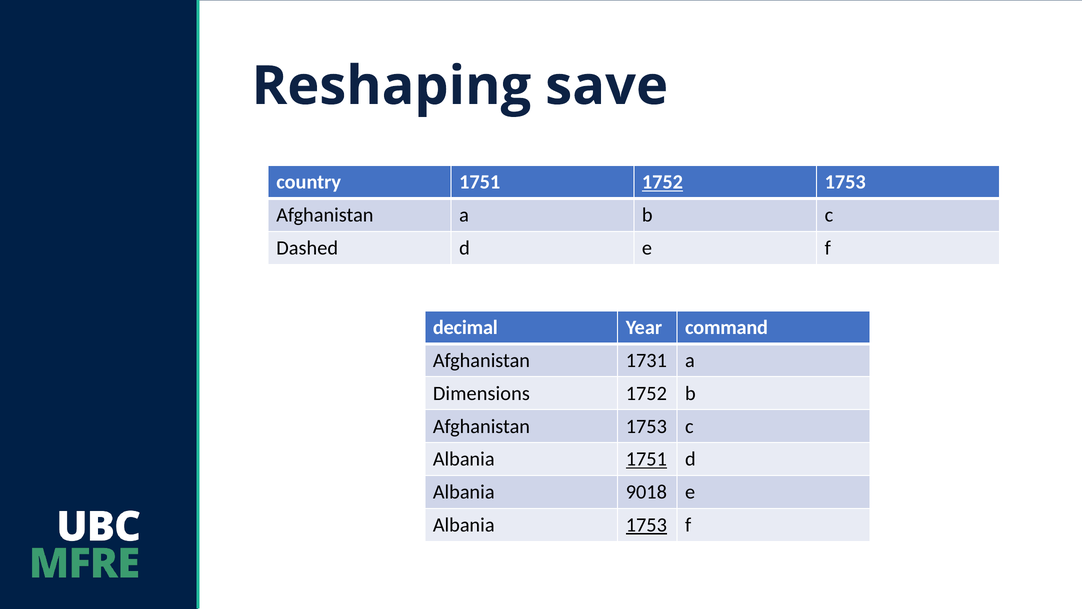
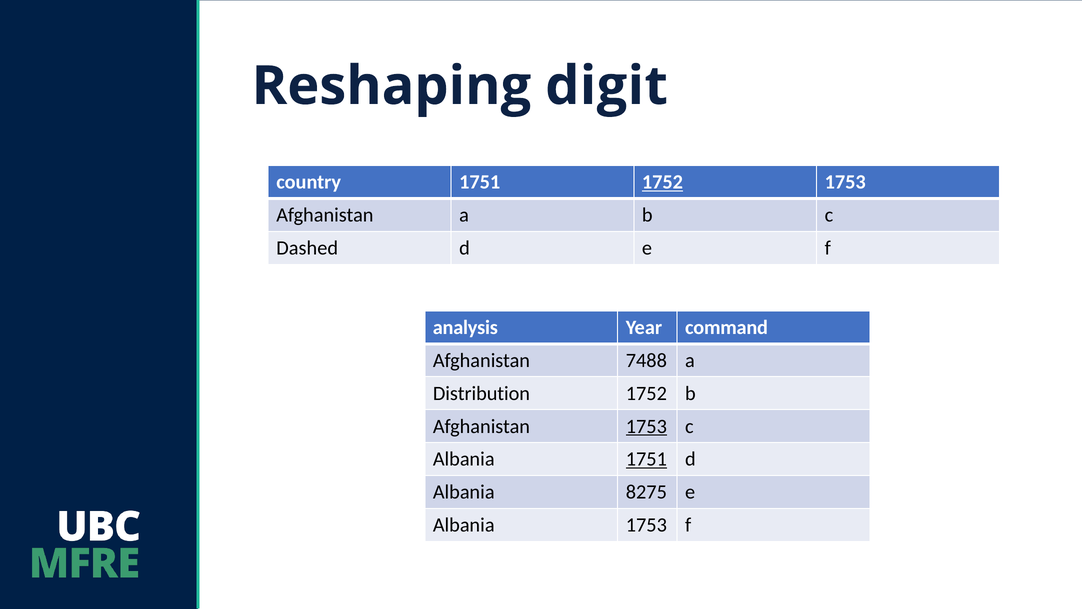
save: save -> digit
decimal: decimal -> analysis
1731: 1731 -> 7488
Dimensions: Dimensions -> Distribution
1753 at (646, 426) underline: none -> present
9018: 9018 -> 8275
1753 at (646, 525) underline: present -> none
